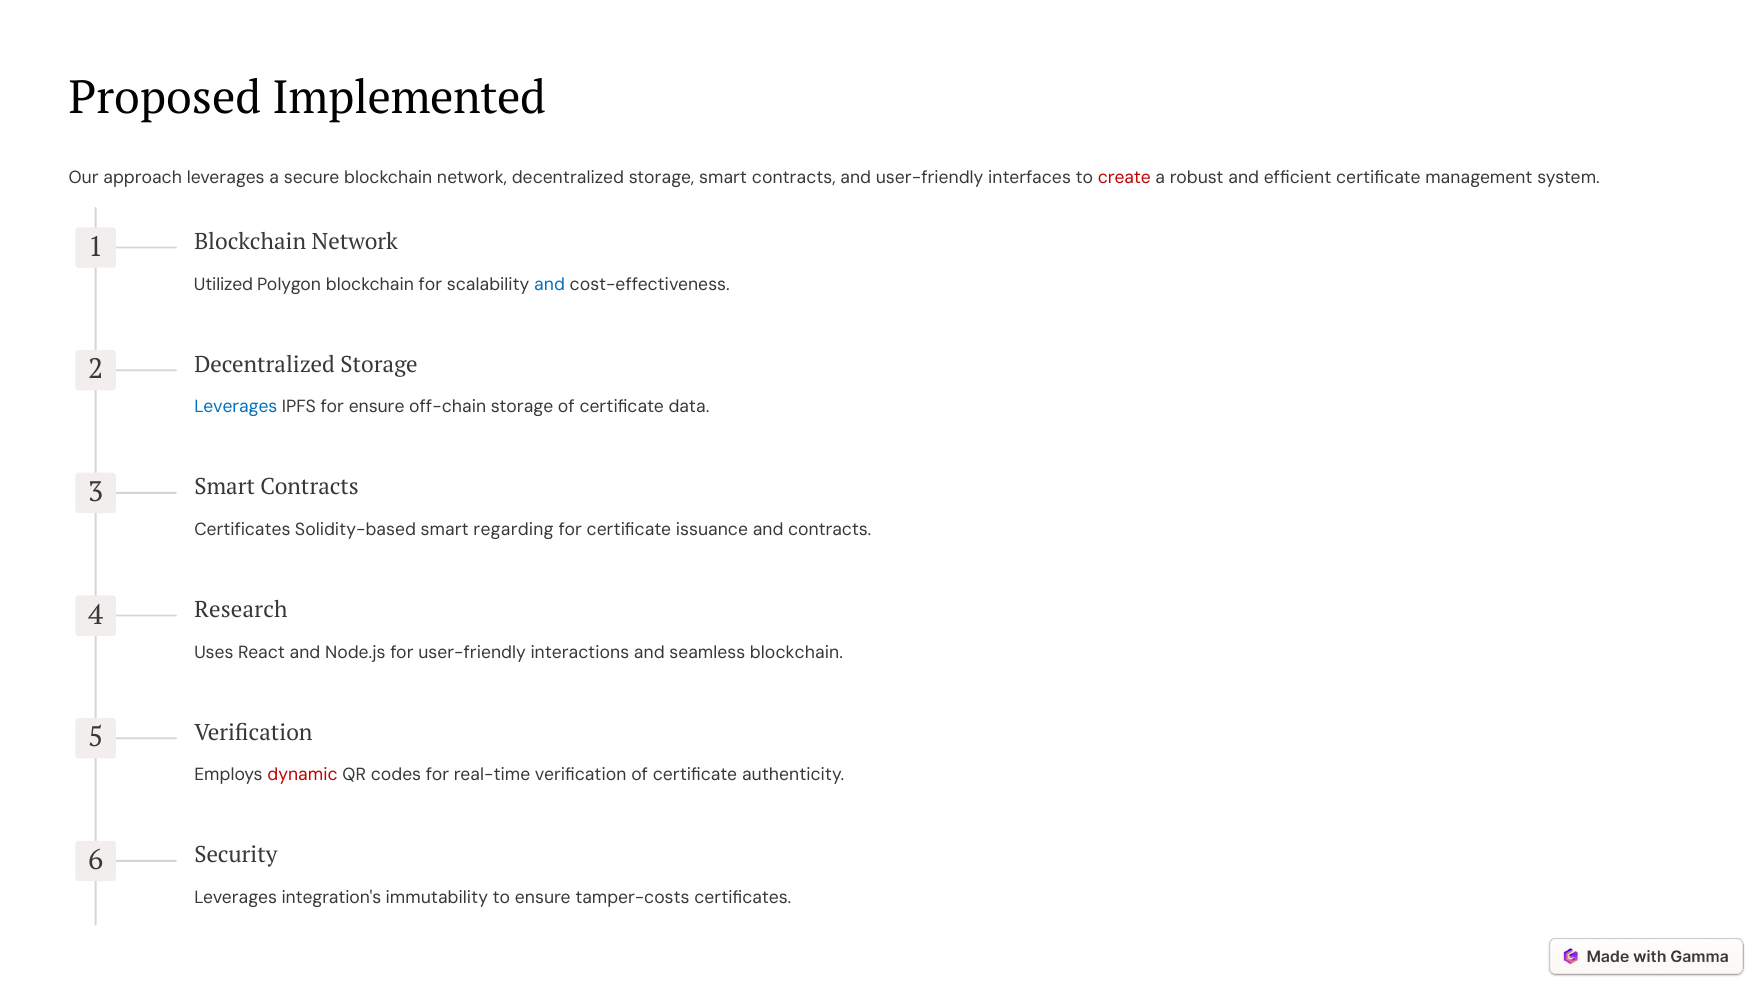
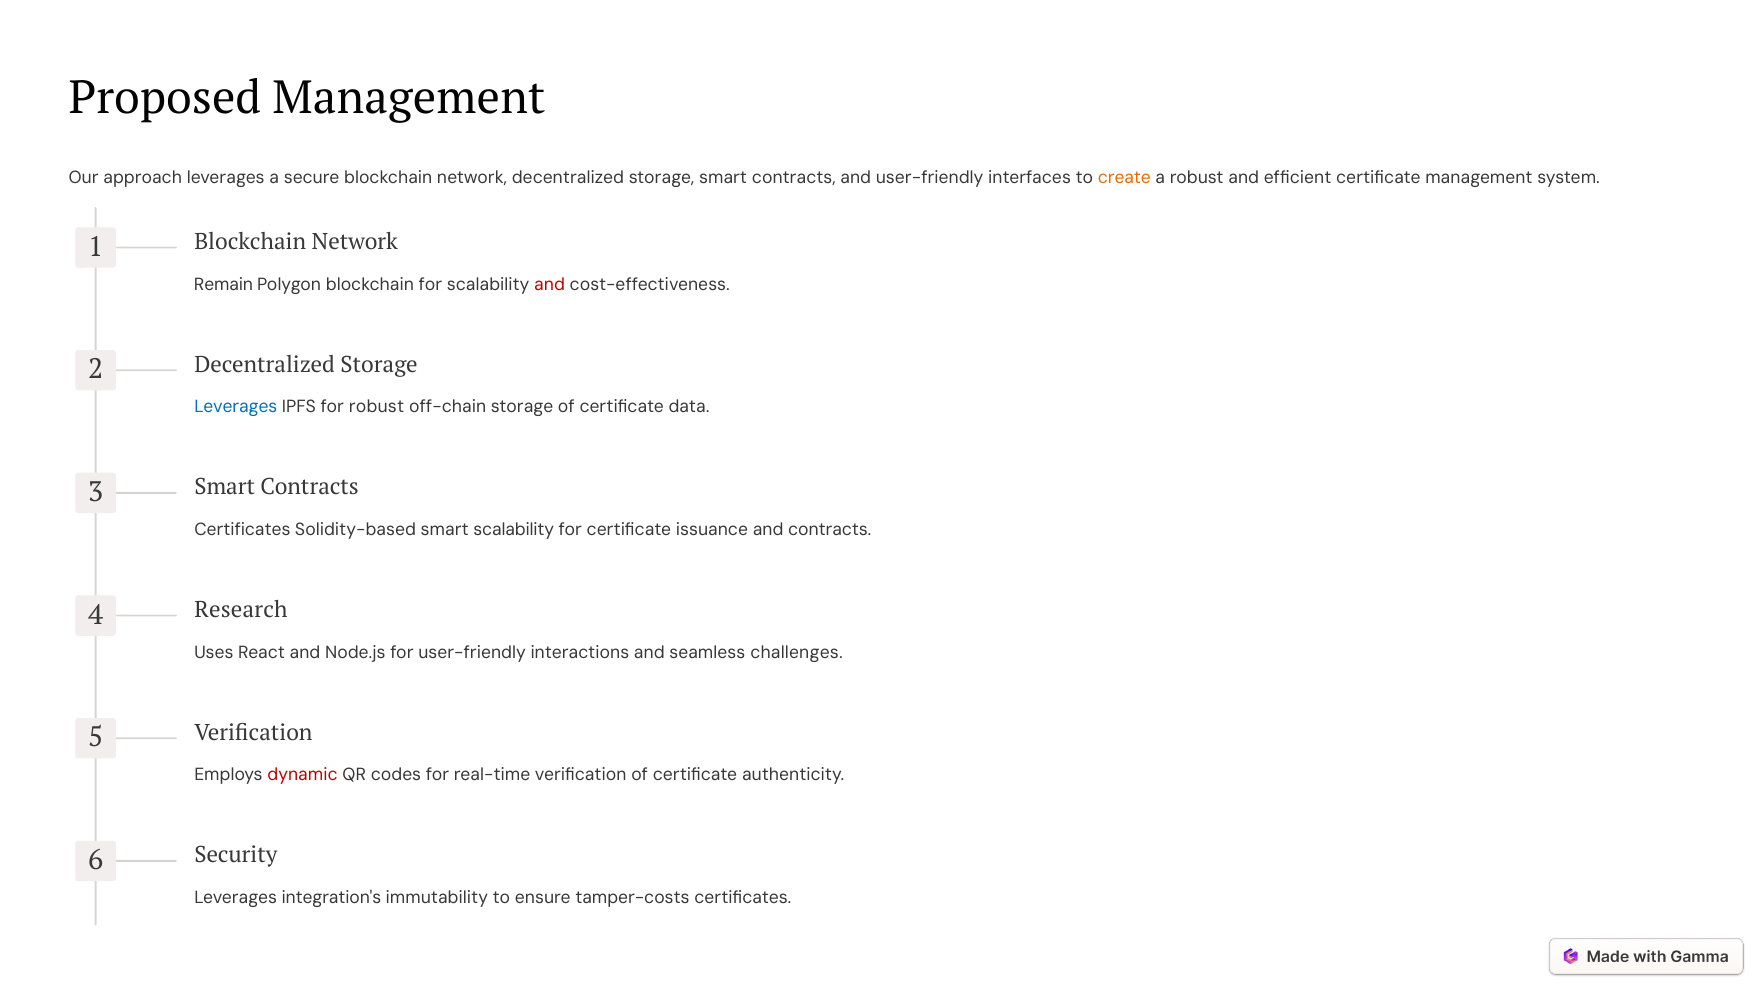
Proposed Implemented: Implemented -> Management
create colour: red -> orange
Utilized: Utilized -> Remain
and at (550, 284) colour: blue -> red
for ensure: ensure -> robust
smart regarding: regarding -> scalability
seamless blockchain: blockchain -> challenges
